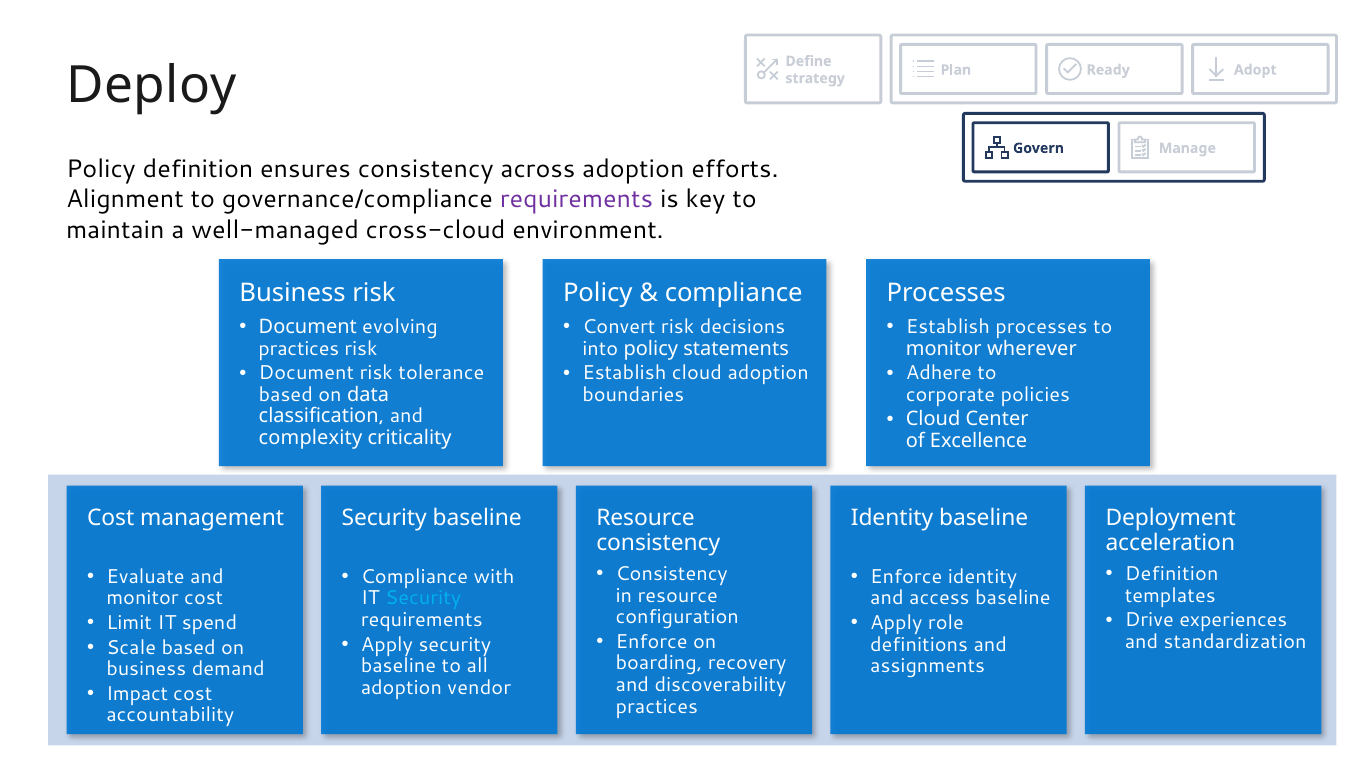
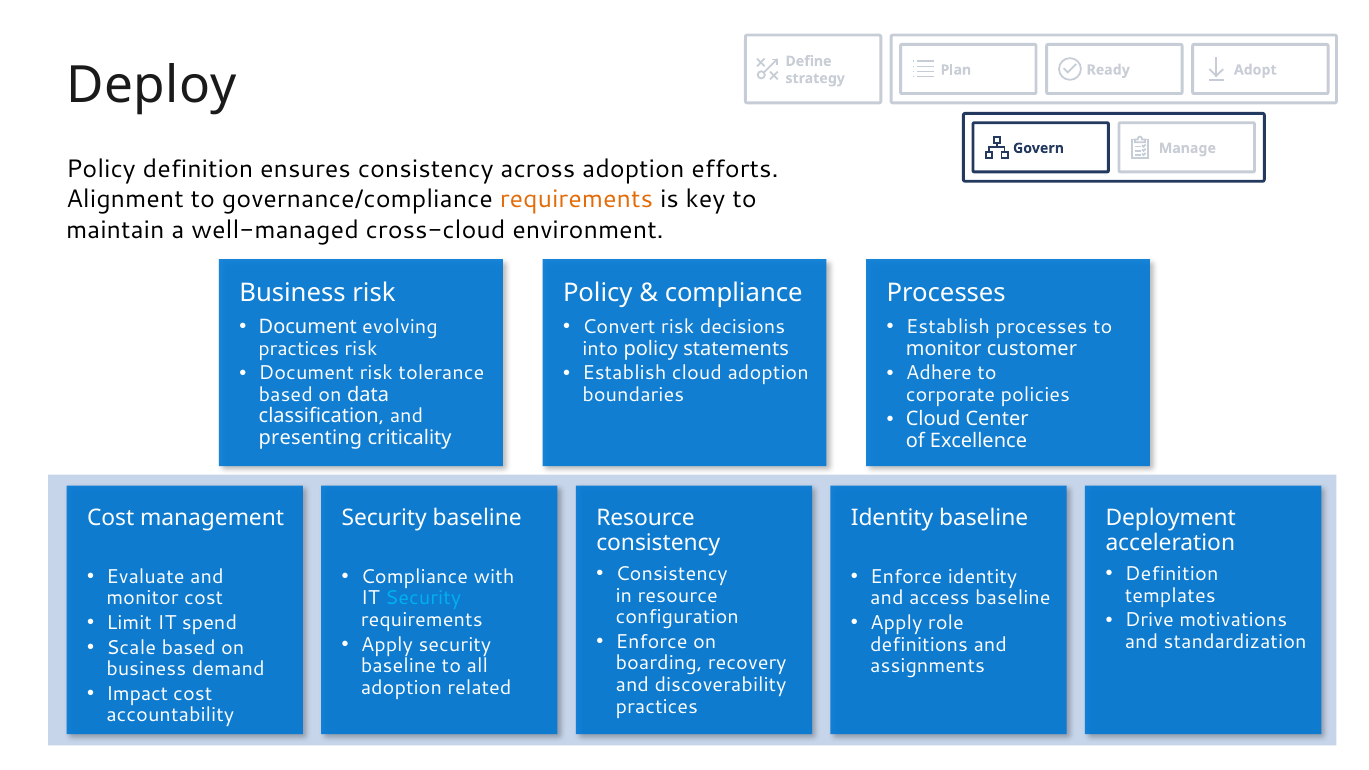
requirements at (576, 199) colour: purple -> orange
wherever: wherever -> customer
complexity: complexity -> presenting
experiences: experiences -> motivations
vendor: vendor -> related
